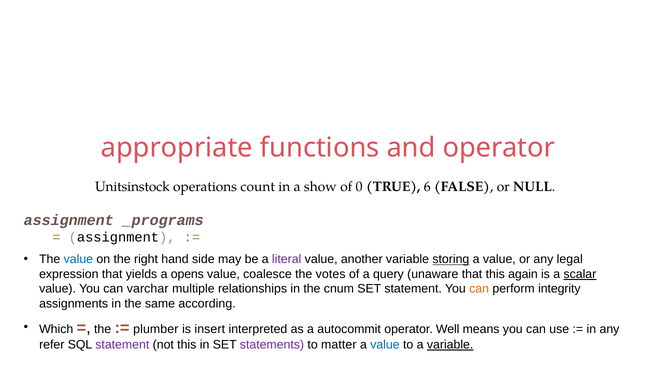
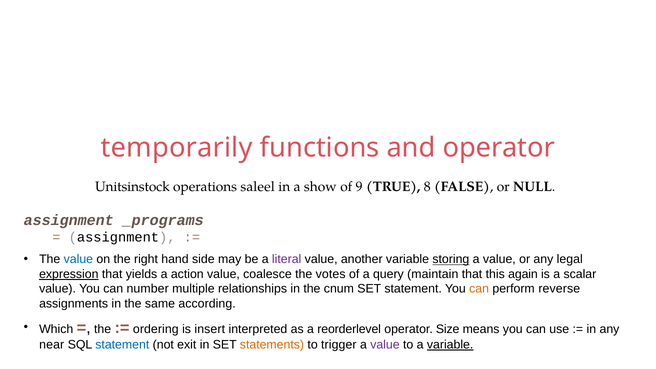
appropriate: appropriate -> temporarily
count: count -> saleel
0: 0 -> 9
6: 6 -> 8
expression underline: none -> present
opens: opens -> action
unaware: unaware -> maintain
scalar underline: present -> none
varchar: varchar -> number
integrity: integrity -> reverse
plumber: plumber -> ordering
autocommit: autocommit -> reorderlevel
Well: Well -> Size
refer: refer -> near
statement at (122, 345) colour: purple -> blue
not this: this -> exit
statements colour: purple -> orange
matter: matter -> trigger
value at (385, 345) colour: blue -> purple
